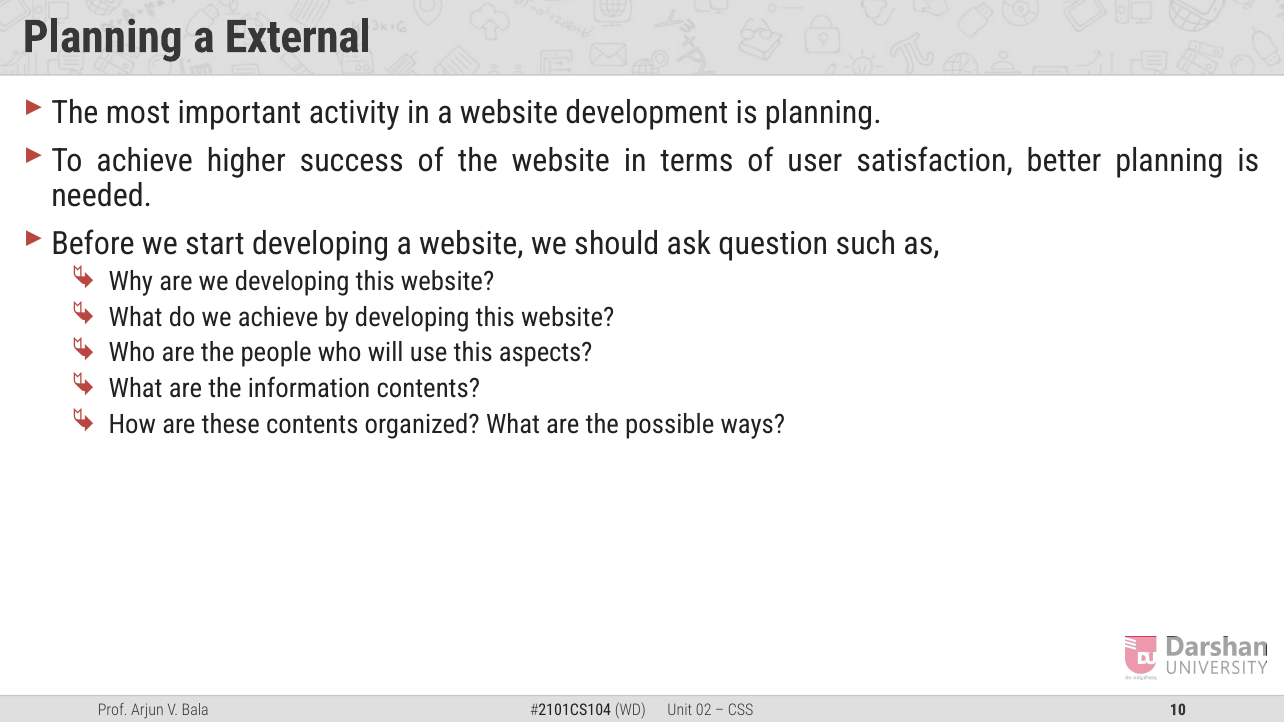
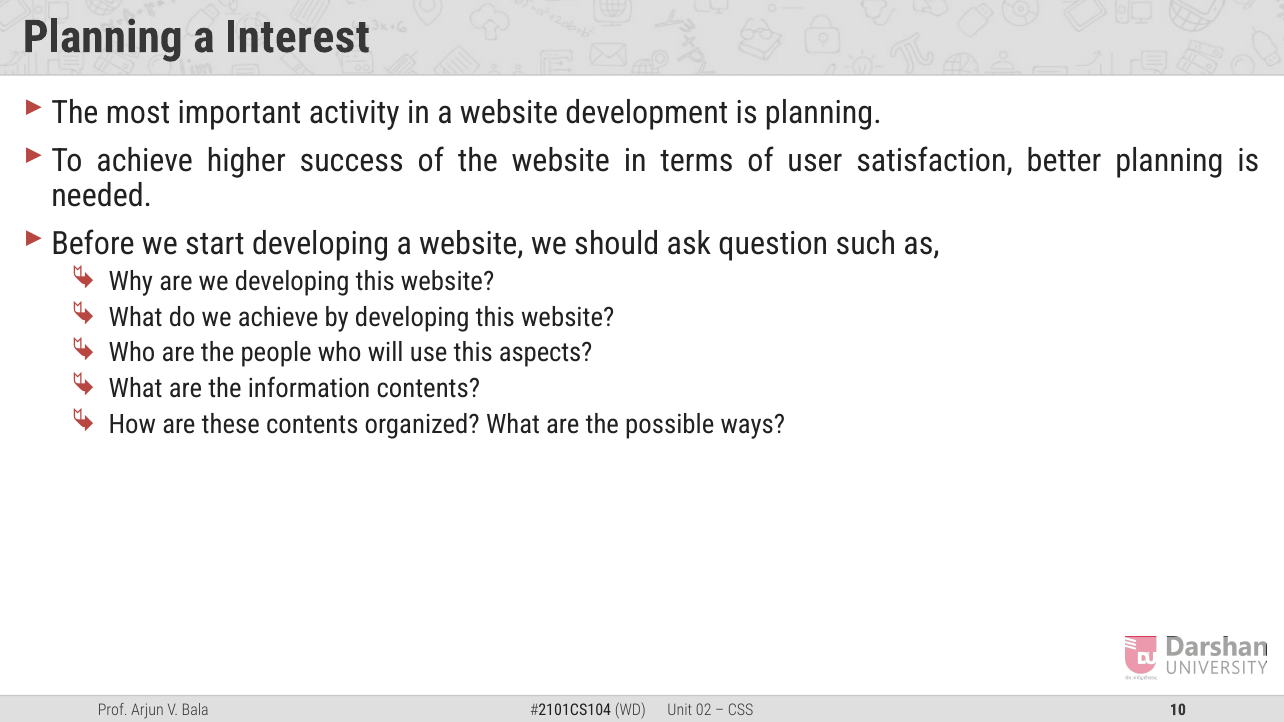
External: External -> Interest
